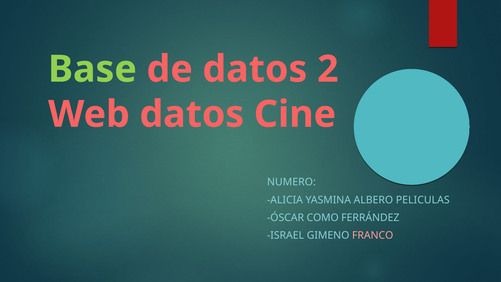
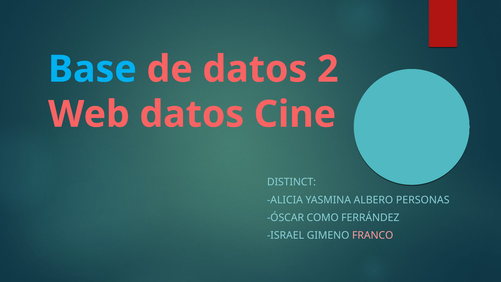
Base colour: light green -> light blue
NUMERO: NUMERO -> DISTINCT
PELICULAS: PELICULAS -> PERSONAS
